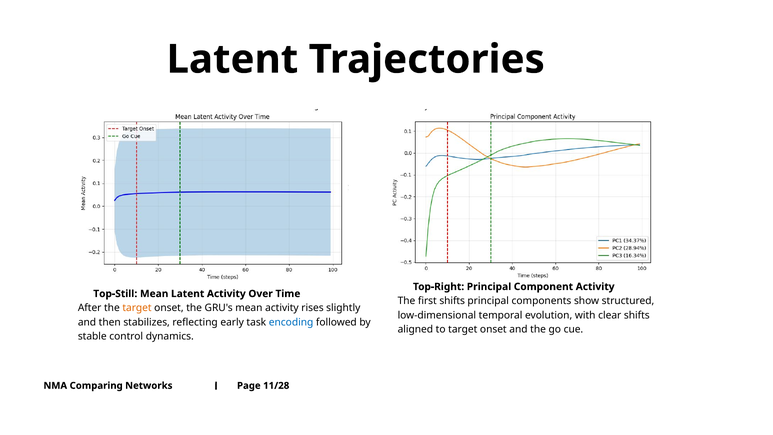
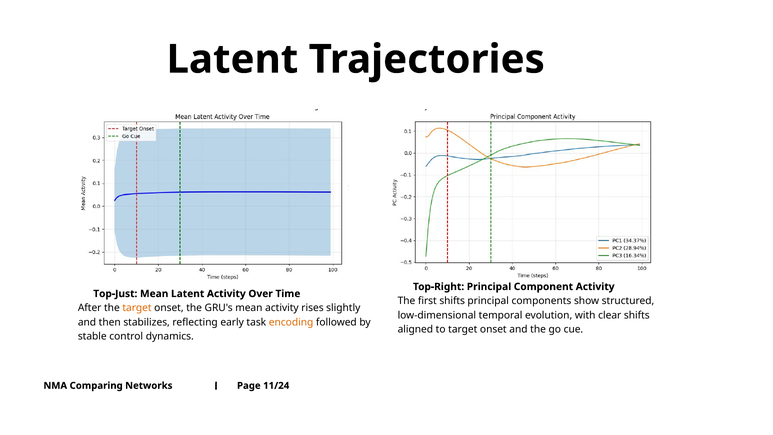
Top-Still: Top-Still -> Top-Just
encoding colour: blue -> orange
11/28: 11/28 -> 11/24
